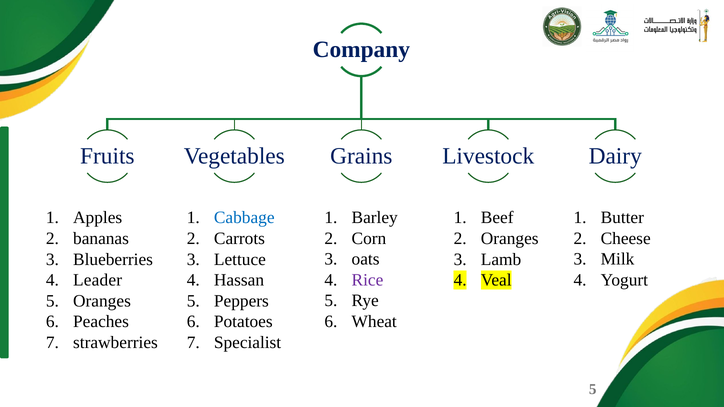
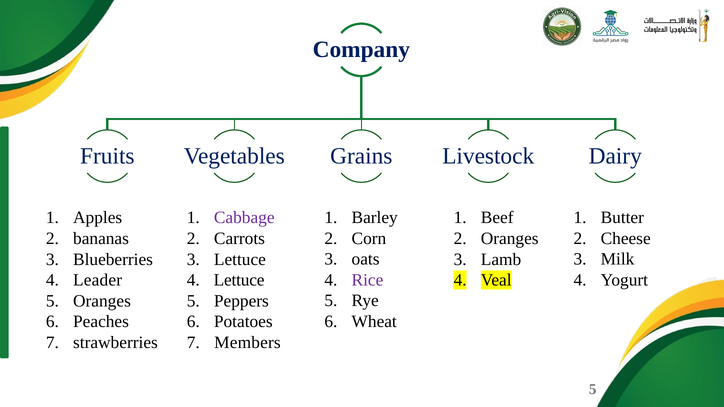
Cabbage colour: blue -> purple
Hassan at (239, 280): Hassan -> Lettuce
Specialist: Specialist -> Members
